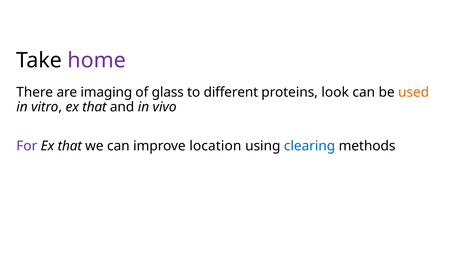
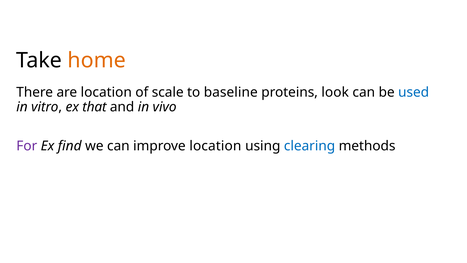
home colour: purple -> orange
are imaging: imaging -> location
glass: glass -> scale
different: different -> baseline
used colour: orange -> blue
that at (70, 146): that -> find
